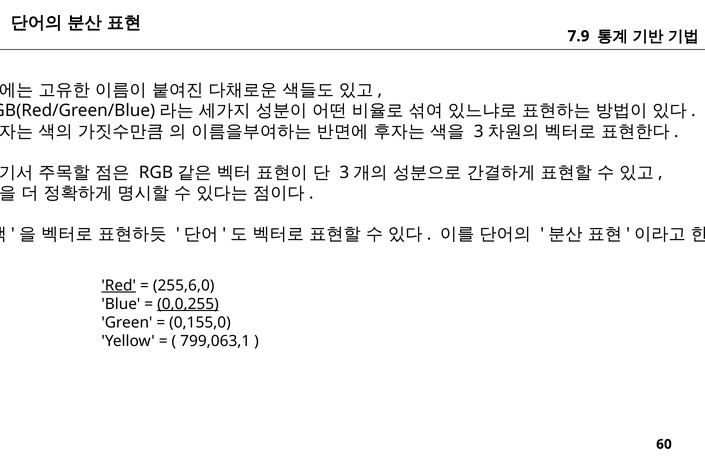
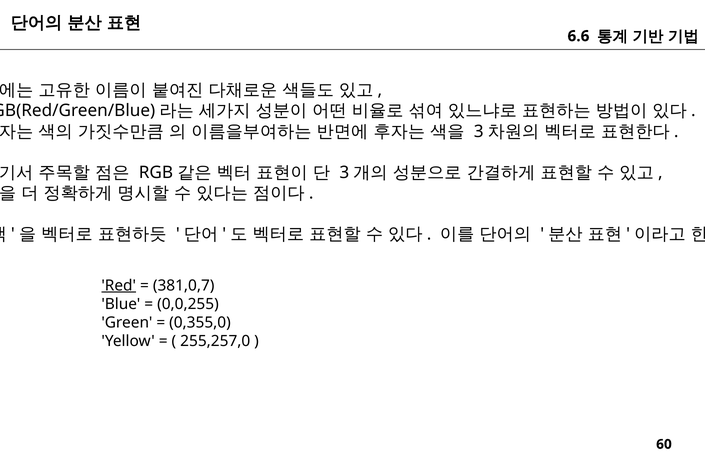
7.9: 7.9 -> 6.6
255,6,0: 255,6,0 -> 381,0,7
0,0,255 underline: present -> none
0,155,0: 0,155,0 -> 0,355,0
799,063,1: 799,063,1 -> 255,257,0
